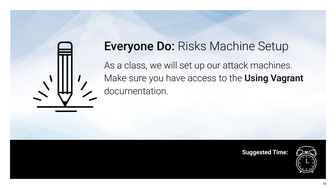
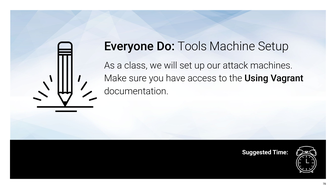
Risks: Risks -> Tools
